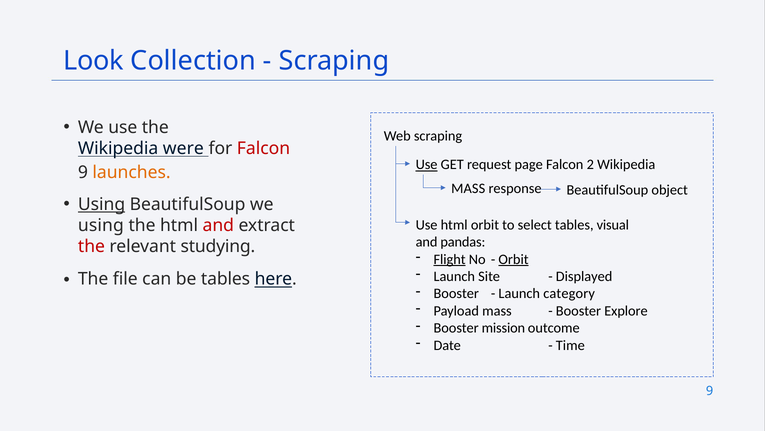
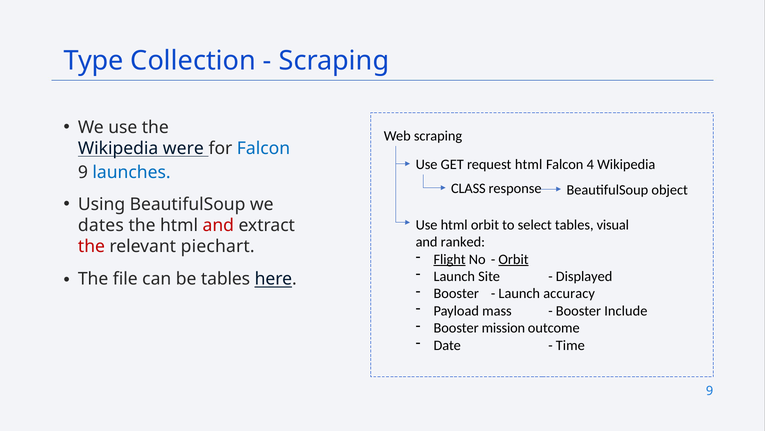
Look: Look -> Type
Falcon at (263, 148) colour: red -> blue
Use at (427, 164) underline: present -> none
request page: page -> html
2: 2 -> 4
launches colour: orange -> blue
MASS at (468, 188): MASS -> CLASS
Using at (102, 204) underline: present -> none
using at (101, 225): using -> dates
pandas: pandas -> ranked
studying: studying -> piechart
category: category -> accuracy
Explore: Explore -> Include
